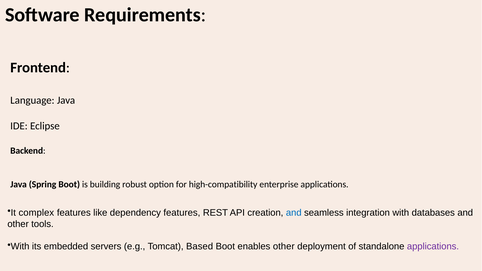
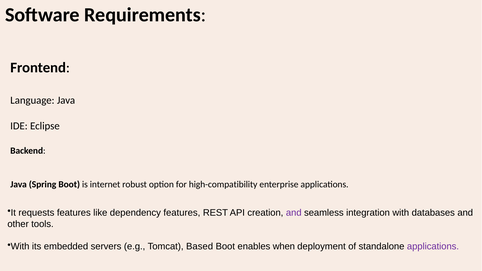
building: building -> internet
complex: complex -> requests
and at (294, 213) colour: blue -> purple
enables other: other -> when
